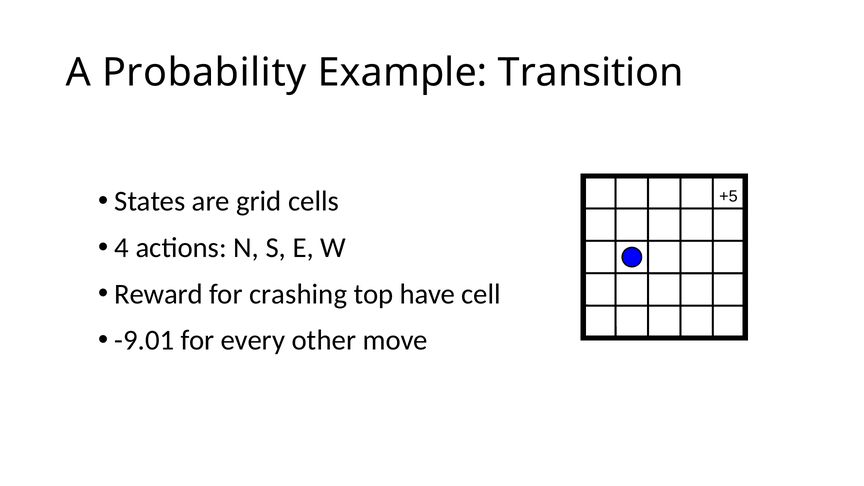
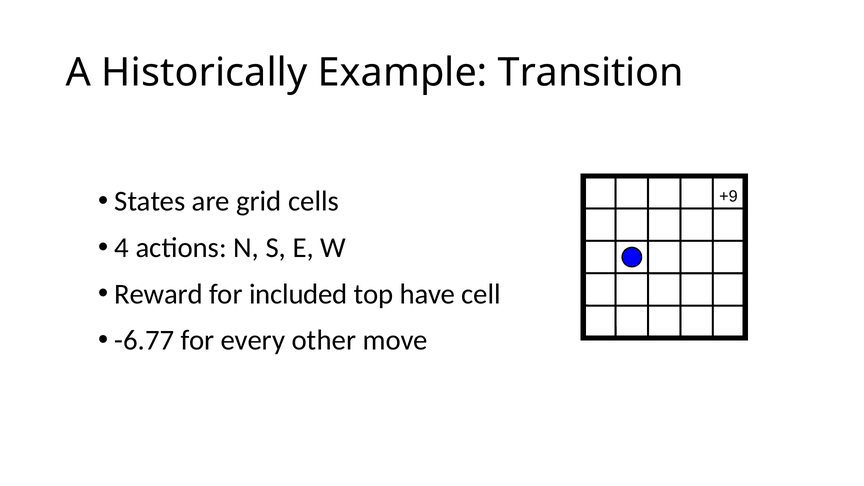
Probability: Probability -> Historically
+5: +5 -> +9
crashing: crashing -> included
-9.01: -9.01 -> -6.77
